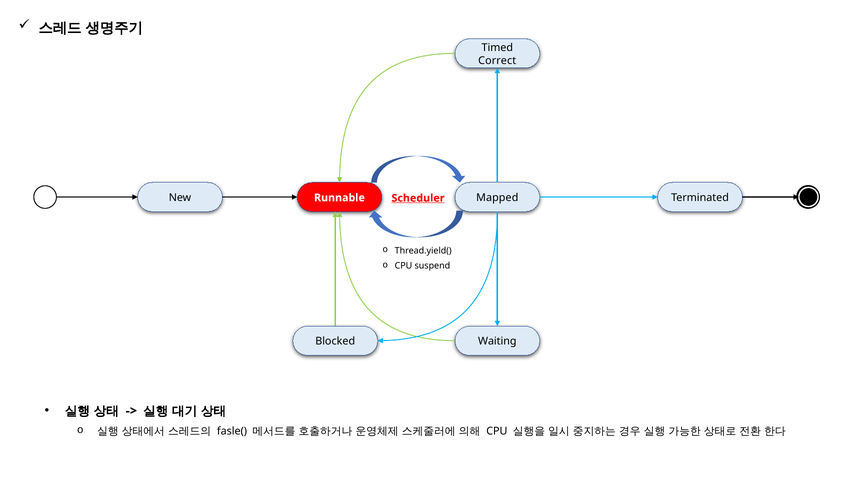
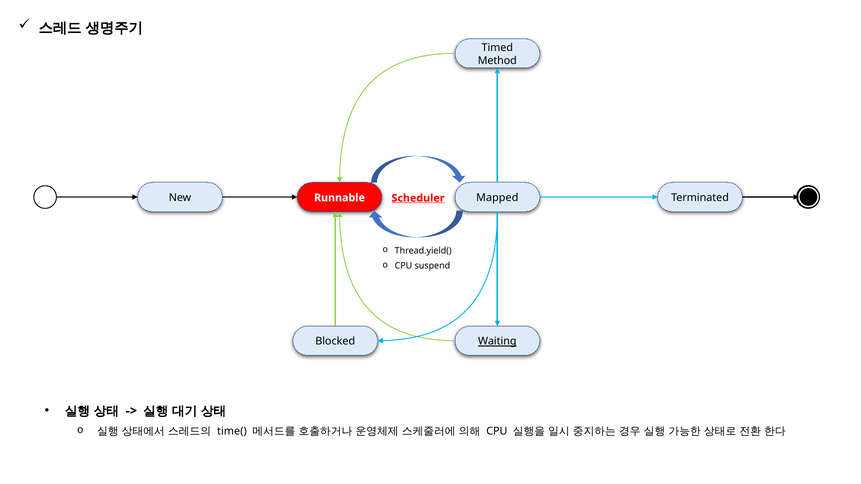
Correct: Correct -> Method
Waiting underline: none -> present
fasle(: fasle( -> time(
